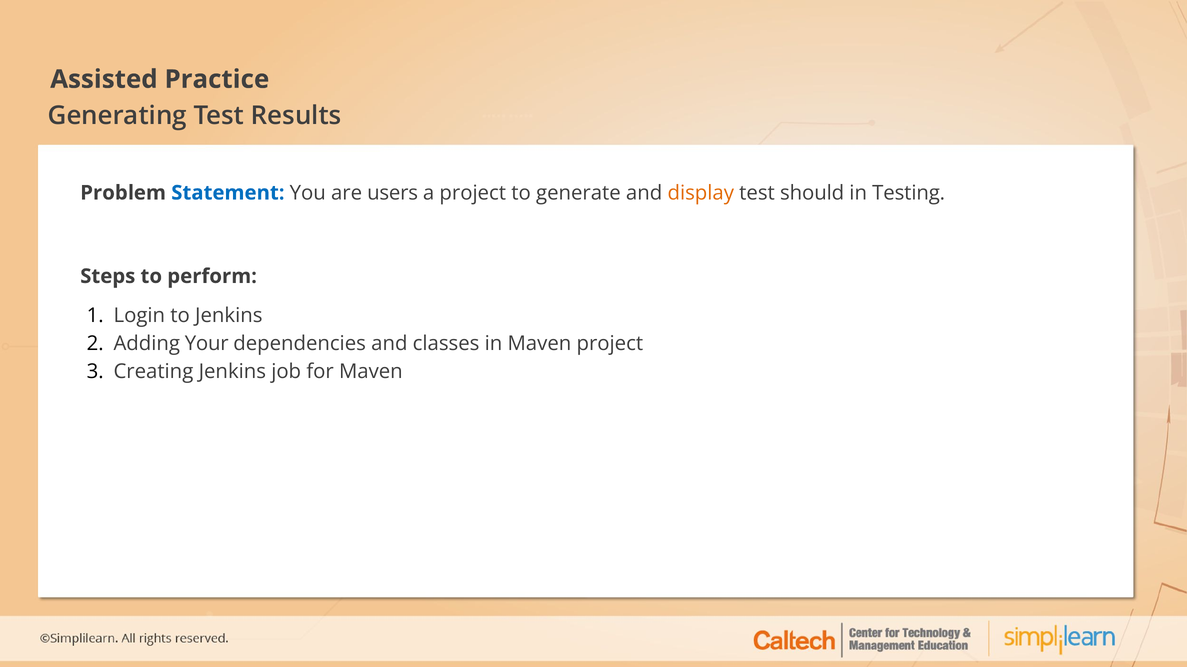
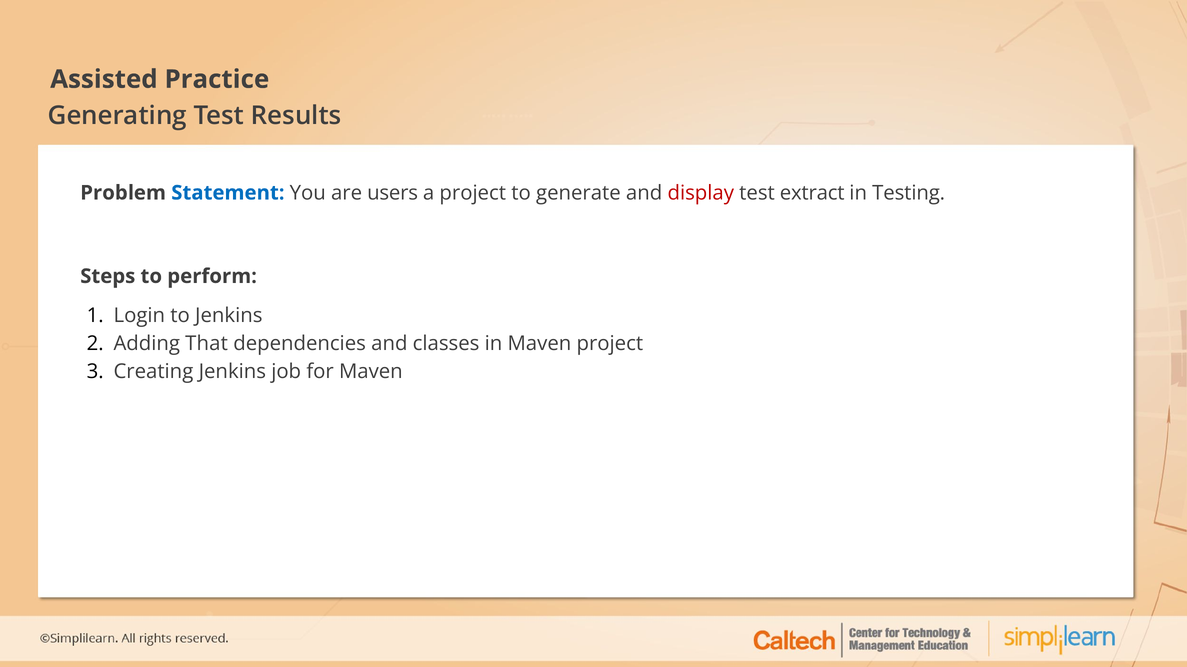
display colour: orange -> red
should: should -> extract
Your: Your -> That
